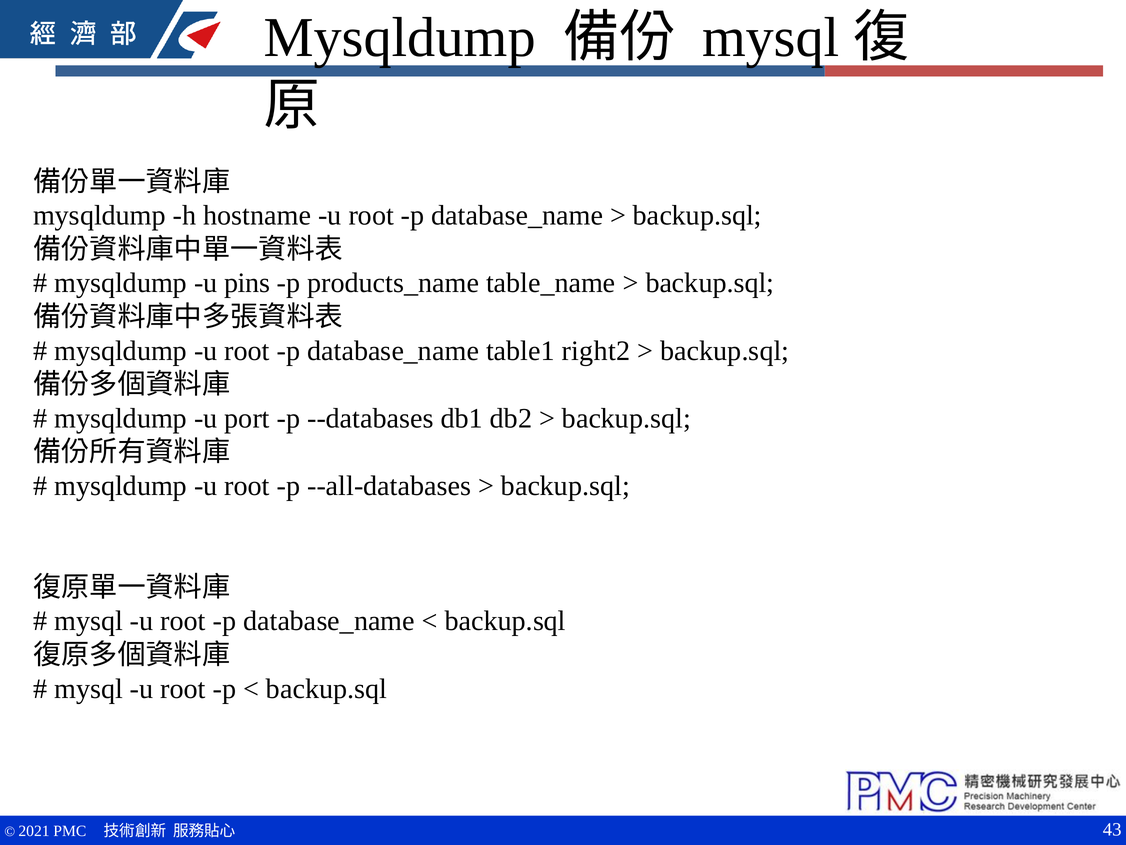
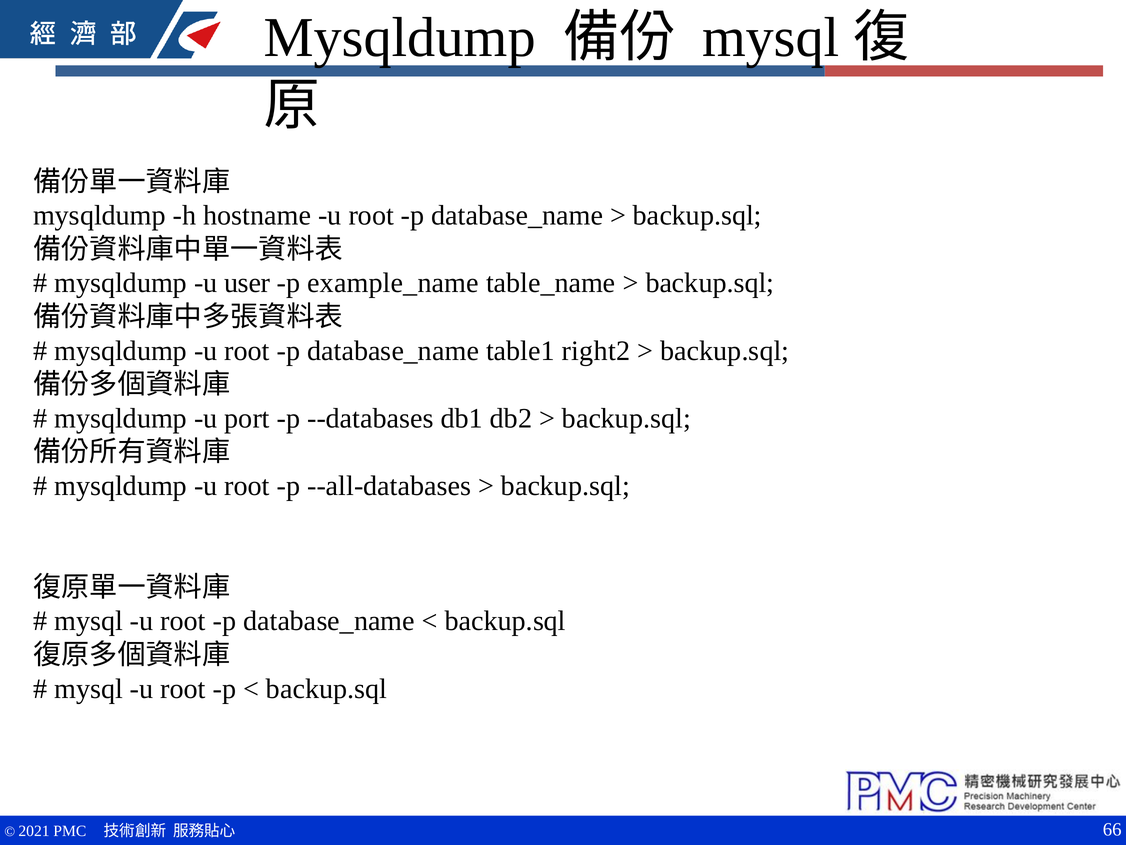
pins: pins -> user
products_name: products_name -> example_name
43: 43 -> 66
